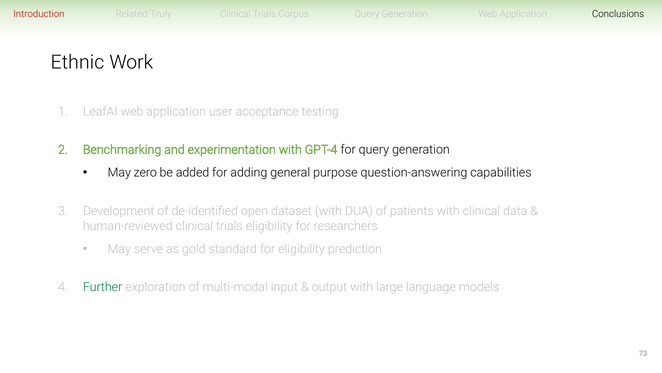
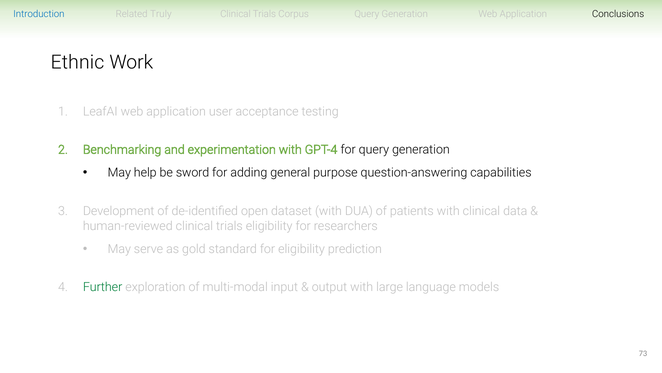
Introduction colour: red -> blue
zero: zero -> help
added: added -> sword
